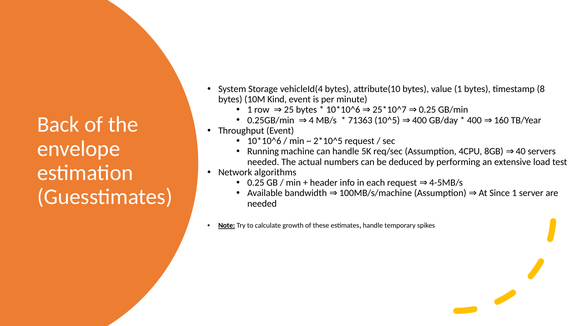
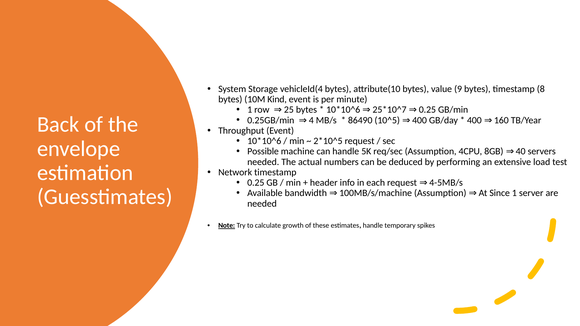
value 1: 1 -> 9
71363: 71363 -> 86490
Running: Running -> Possible
Network algorithms: algorithms -> timestamp
